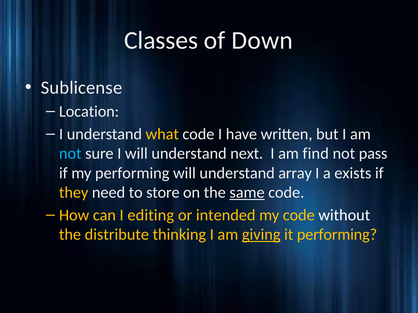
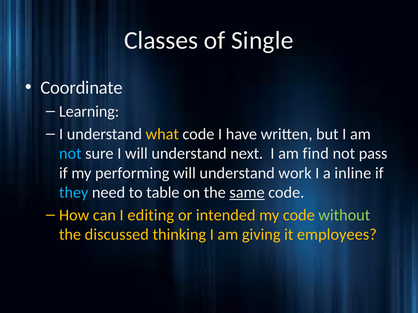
Down: Down -> Single
Sublicense: Sublicense -> Coordinate
Location: Location -> Learning
array: array -> work
exists: exists -> inline
they colour: yellow -> light blue
store: store -> table
without colour: white -> light green
distribute: distribute -> discussed
giving underline: present -> none
it performing: performing -> employees
